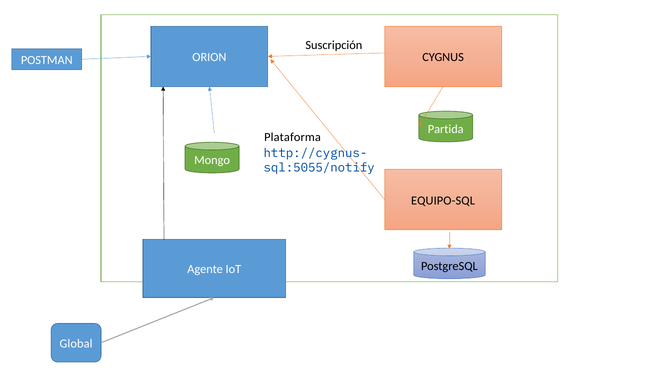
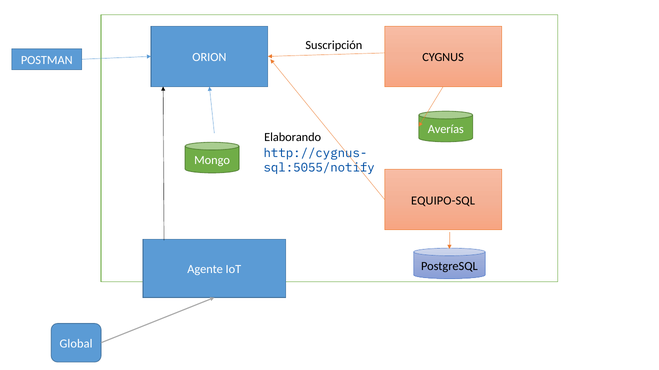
Partida: Partida -> Averías
Plataforma: Plataforma -> Elaborando
